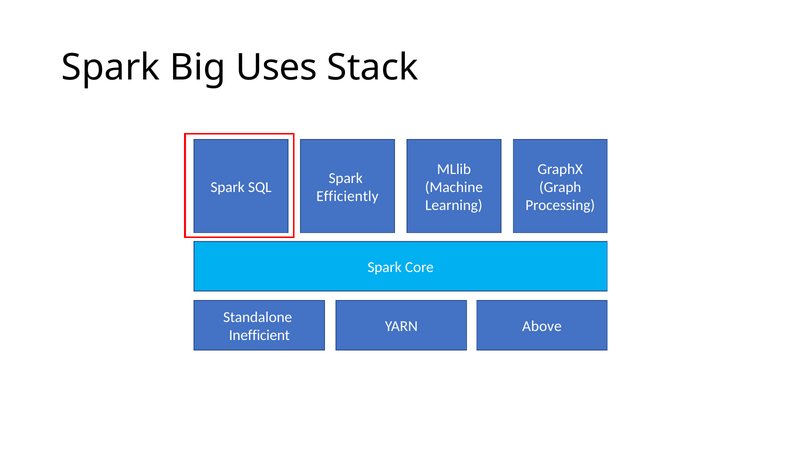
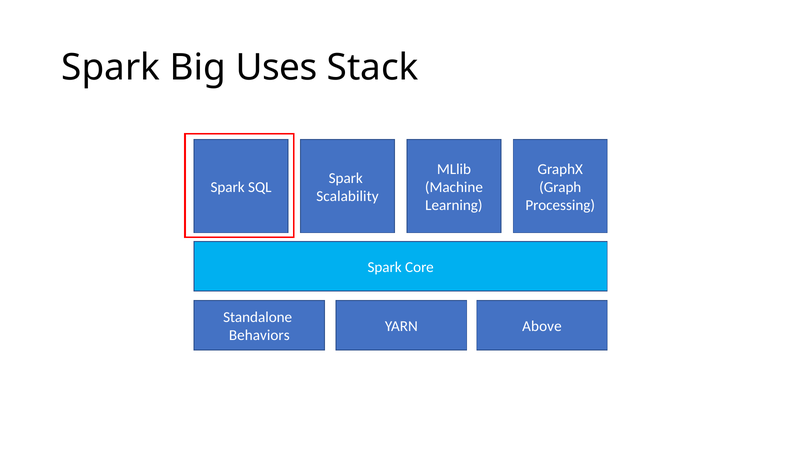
Efficiently: Efficiently -> Scalability
Inefficient: Inefficient -> Behaviors
